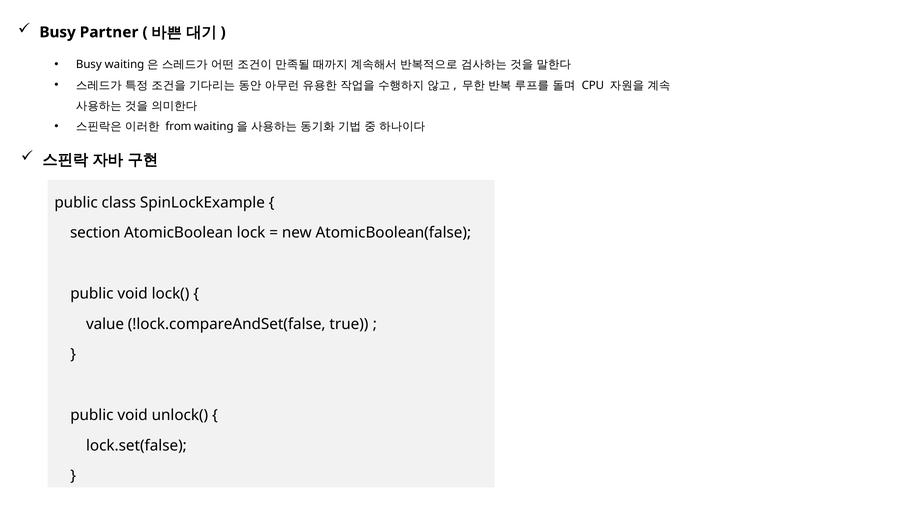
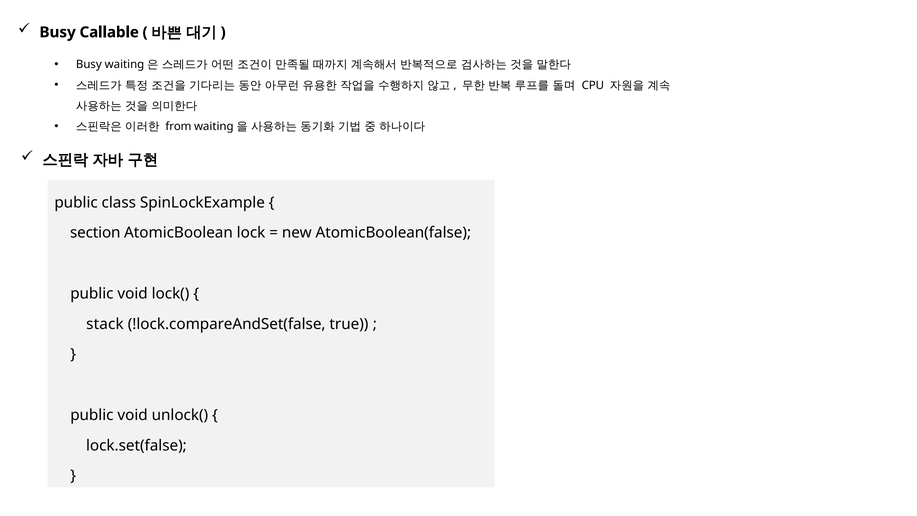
Partner: Partner -> Callable
value: value -> stack
